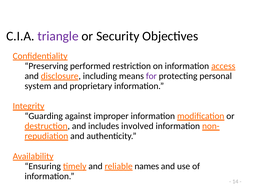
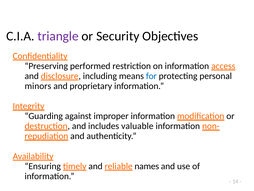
for colour: purple -> blue
system: system -> minors
involved: involved -> valuable
